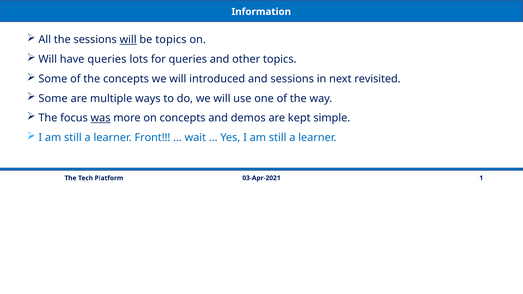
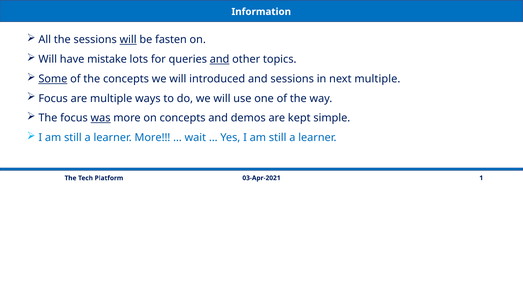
be topics: topics -> fasten
have queries: queries -> mistake
and at (220, 59) underline: none -> present
Some at (53, 79) underline: none -> present
next revisited: revisited -> multiple
Some at (53, 99): Some -> Focus
learner Front: Front -> More
